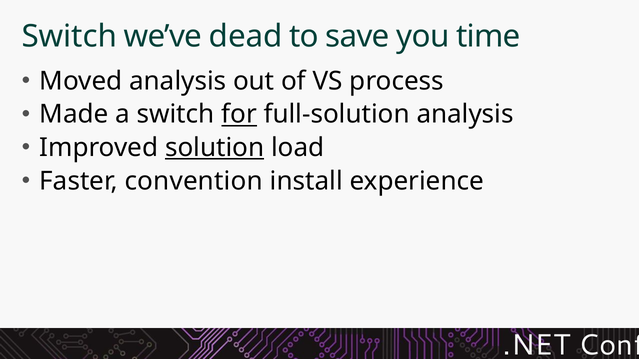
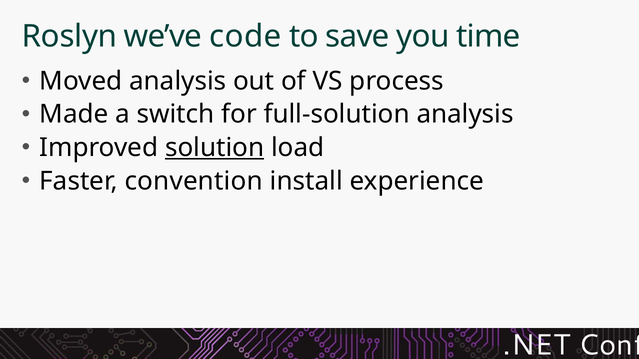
Switch at (69, 37): Switch -> Roslyn
dead: dead -> code
for underline: present -> none
